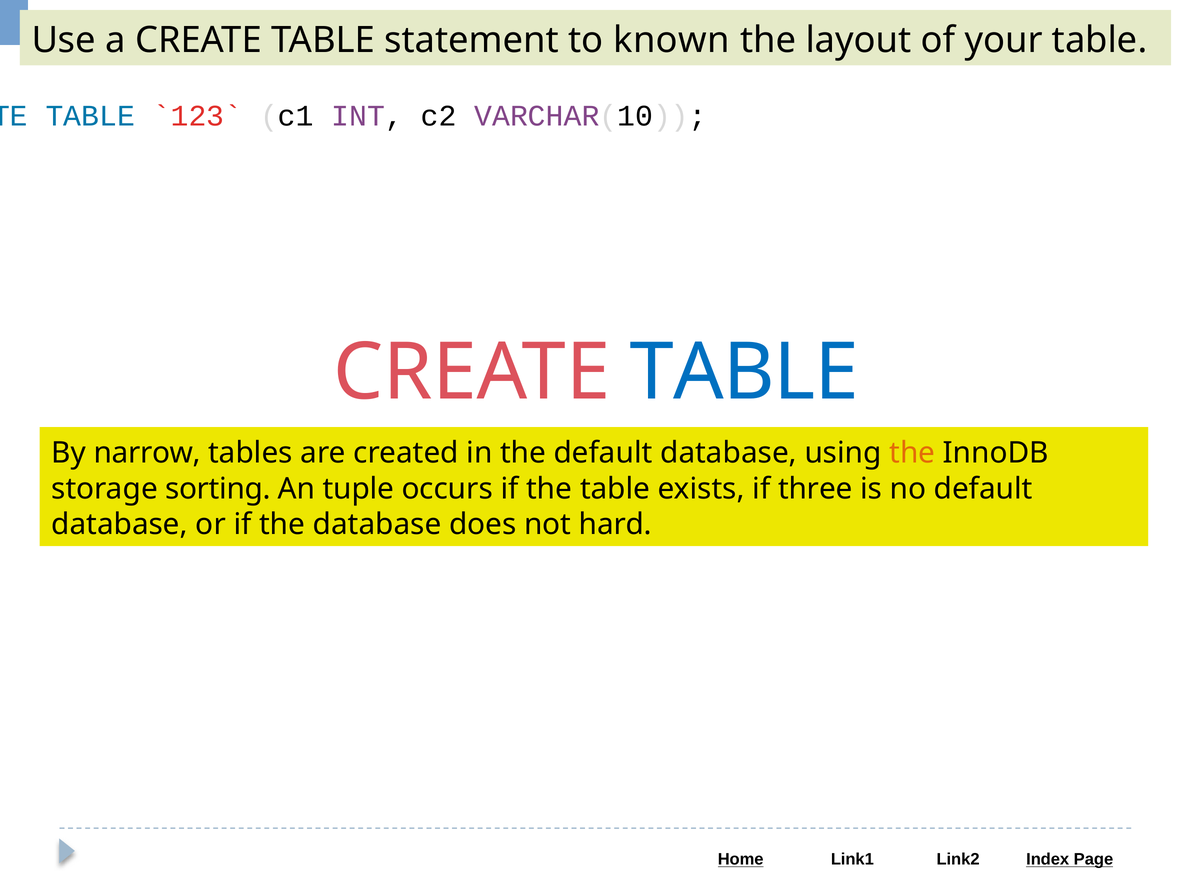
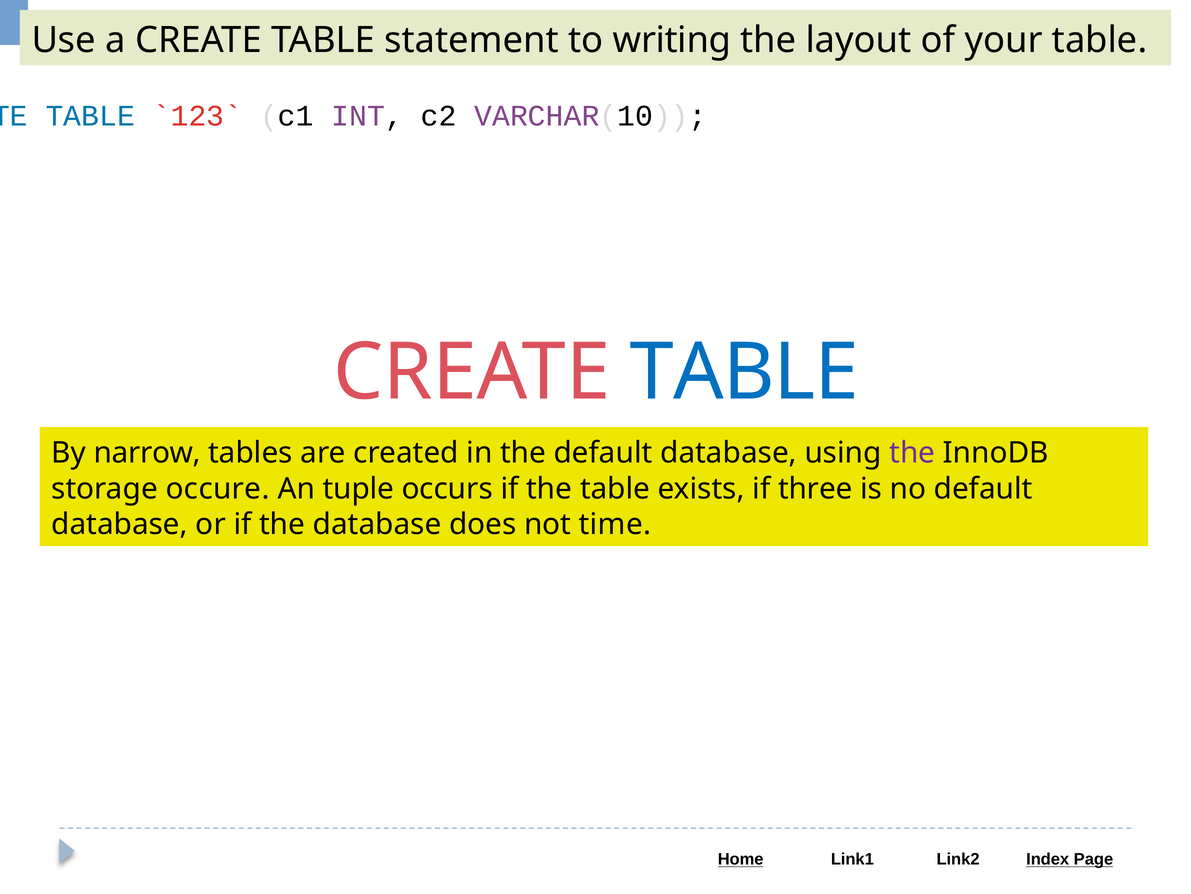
known: known -> writing
the at (912, 453) colour: orange -> purple
sorting: sorting -> occure
hard: hard -> time
